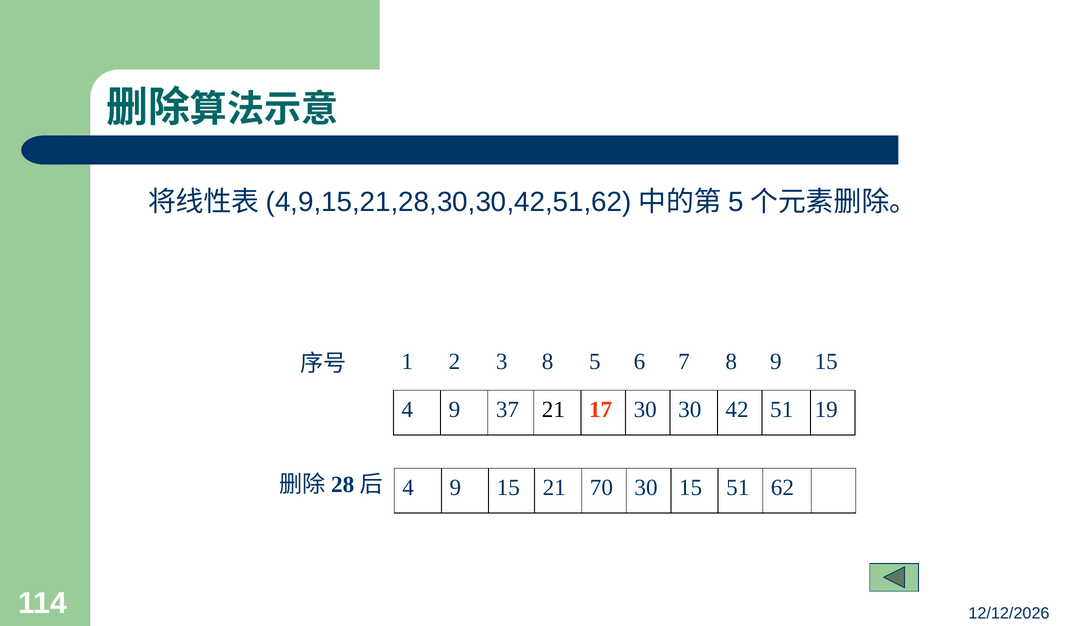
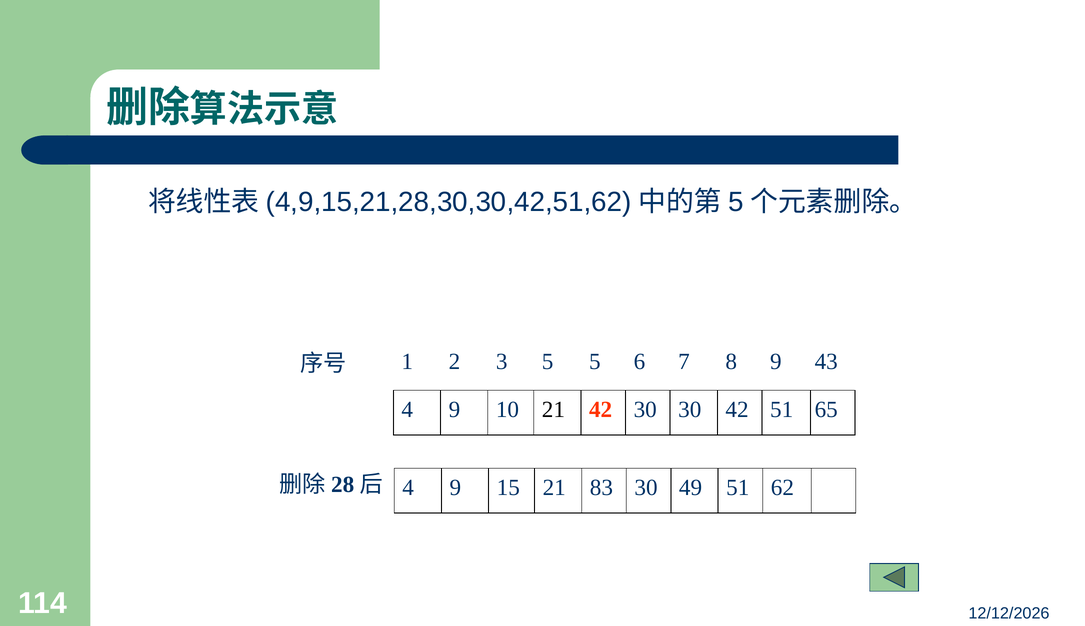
3 8: 8 -> 5
8 15: 15 -> 43
37: 37 -> 10
21 17: 17 -> 42
19: 19 -> 65
70: 70 -> 83
30 15: 15 -> 49
